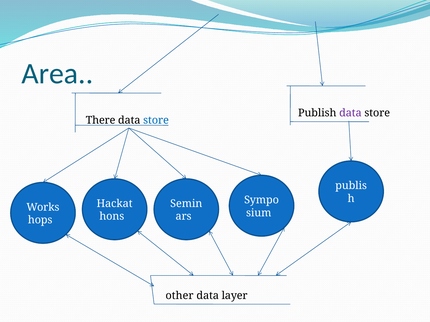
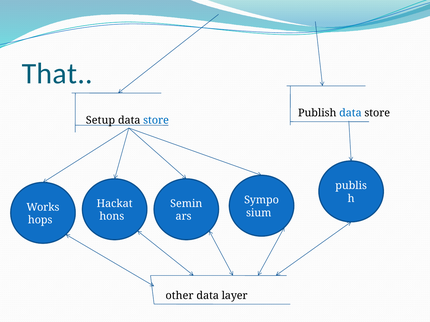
Area: Area -> That
data at (350, 113) colour: purple -> blue
There: There -> Setup
